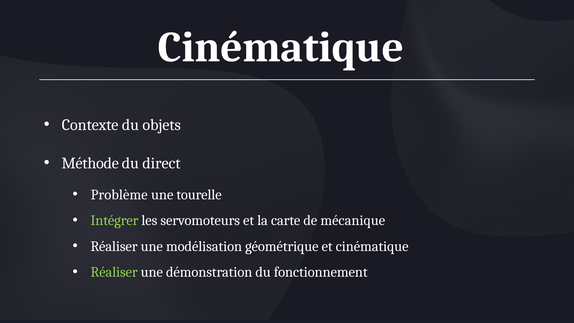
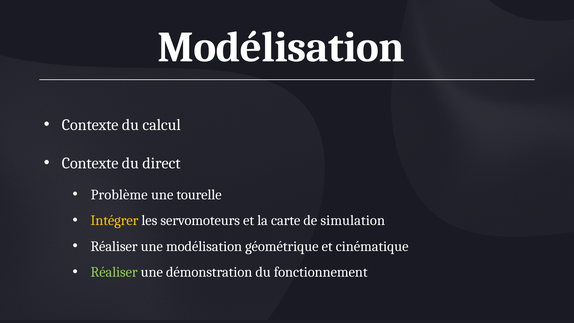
Cinématique at (281, 47): Cinématique -> Modélisation
objets: objets -> calcul
Méthode at (90, 163): Méthode -> Contexte
Intégrer colour: light green -> yellow
mécanique: mécanique -> simulation
